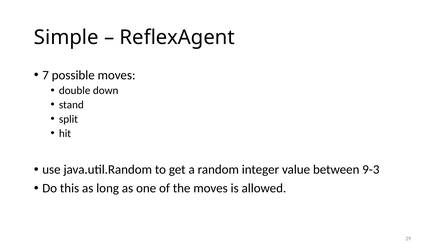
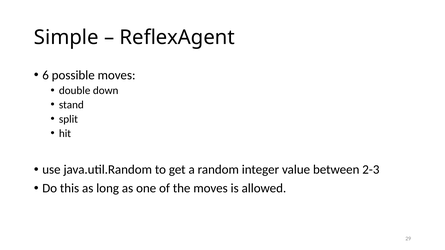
7: 7 -> 6
9-3: 9-3 -> 2-3
